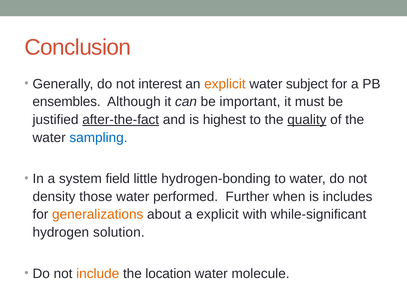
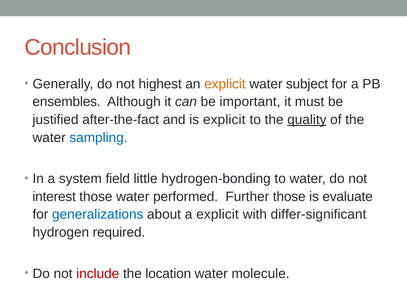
interest: interest -> highest
after-the-fact underline: present -> none
is highest: highest -> explicit
density: density -> interest
Further when: when -> those
includes: includes -> evaluate
generalizations colour: orange -> blue
while-significant: while-significant -> differ-significant
solution: solution -> required
include colour: orange -> red
